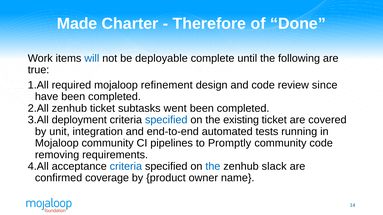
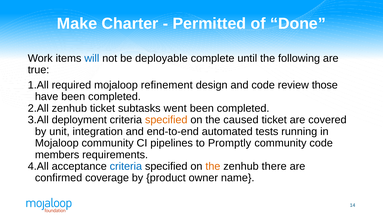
Made: Made -> Make
Therefore: Therefore -> Permitted
since: since -> those
specified at (166, 120) colour: blue -> orange
existing: existing -> caused
removing: removing -> members
the at (213, 167) colour: blue -> orange
slack: slack -> there
